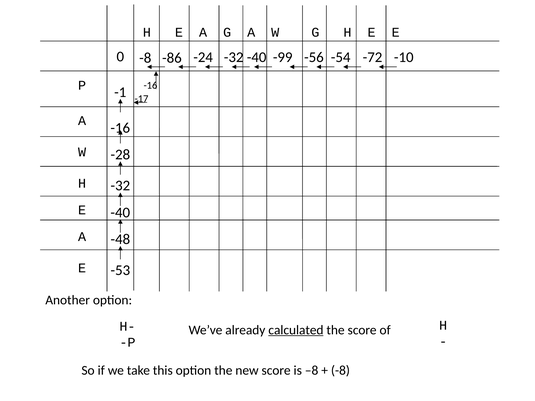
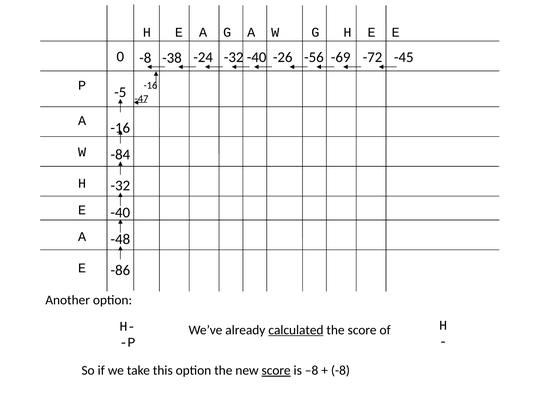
-86: -86 -> -38
-99: -99 -> -26
-54: -54 -> -69
-10: -10 -> -45
-1: -1 -> -5
-17: -17 -> -47
-28: -28 -> -84
-53: -53 -> -86
score at (276, 371) underline: none -> present
